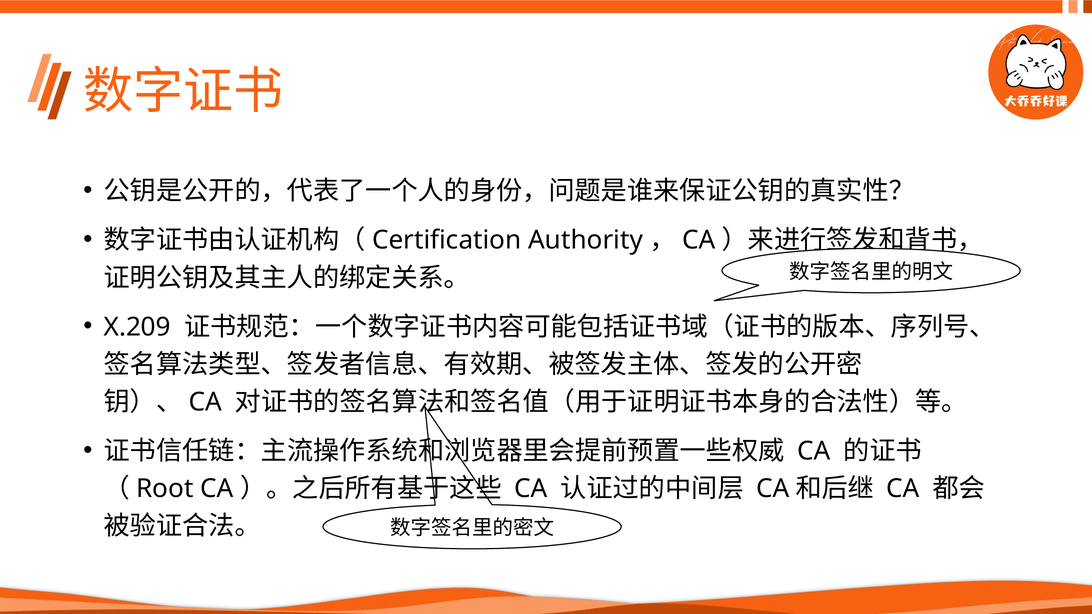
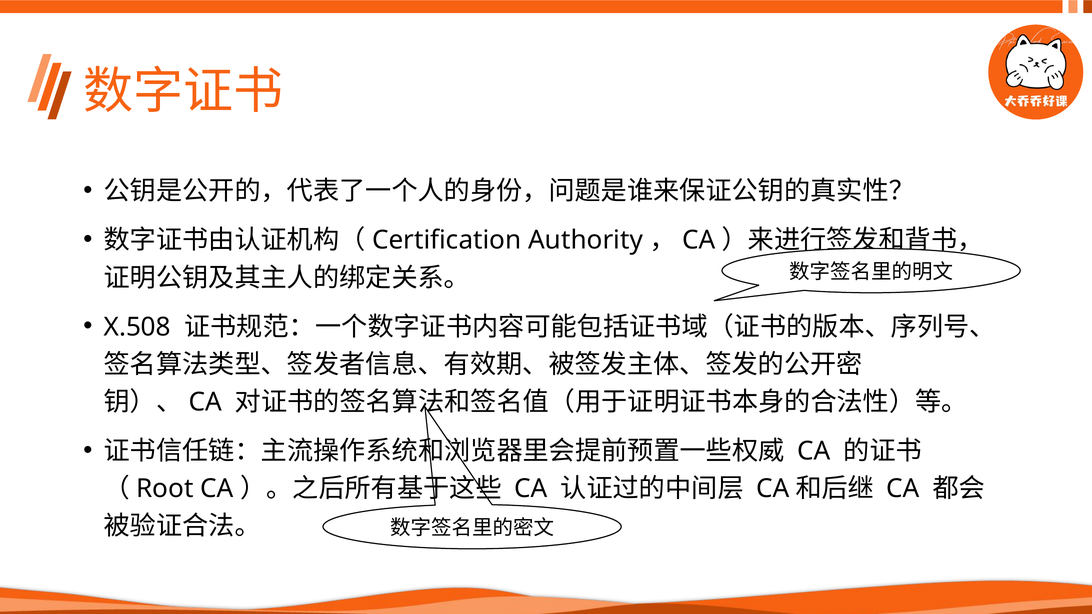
X.209: X.209 -> X.508
